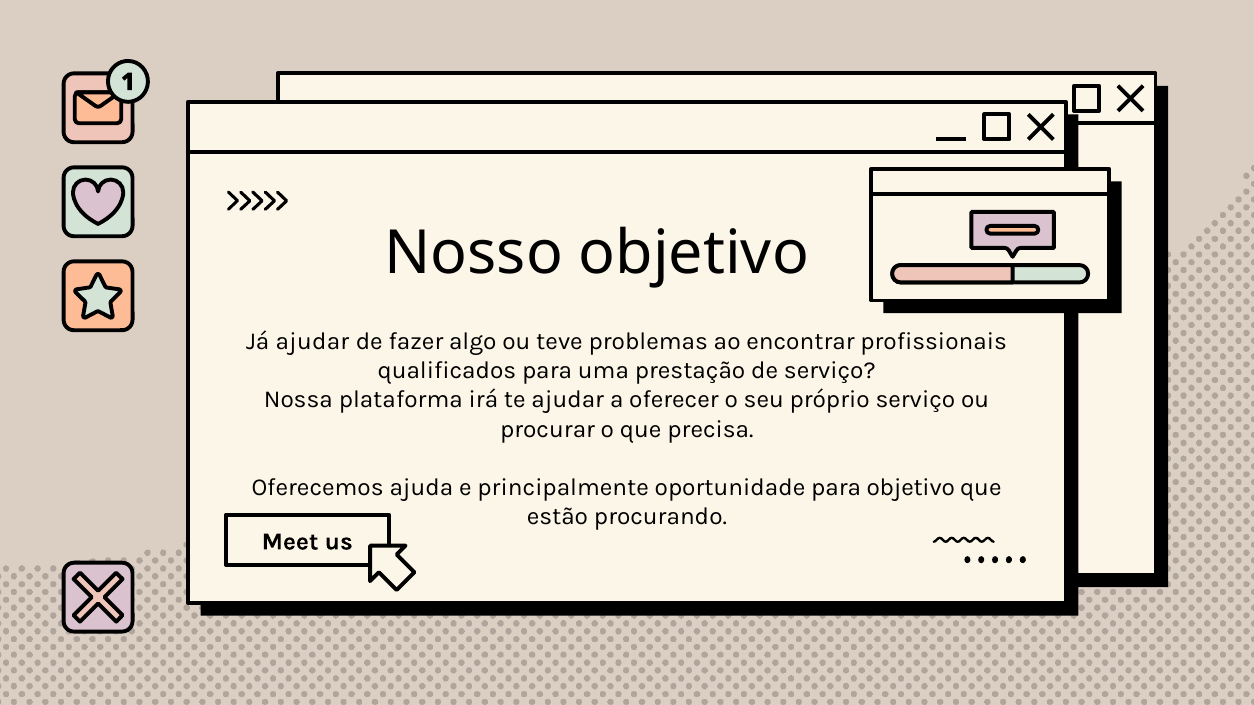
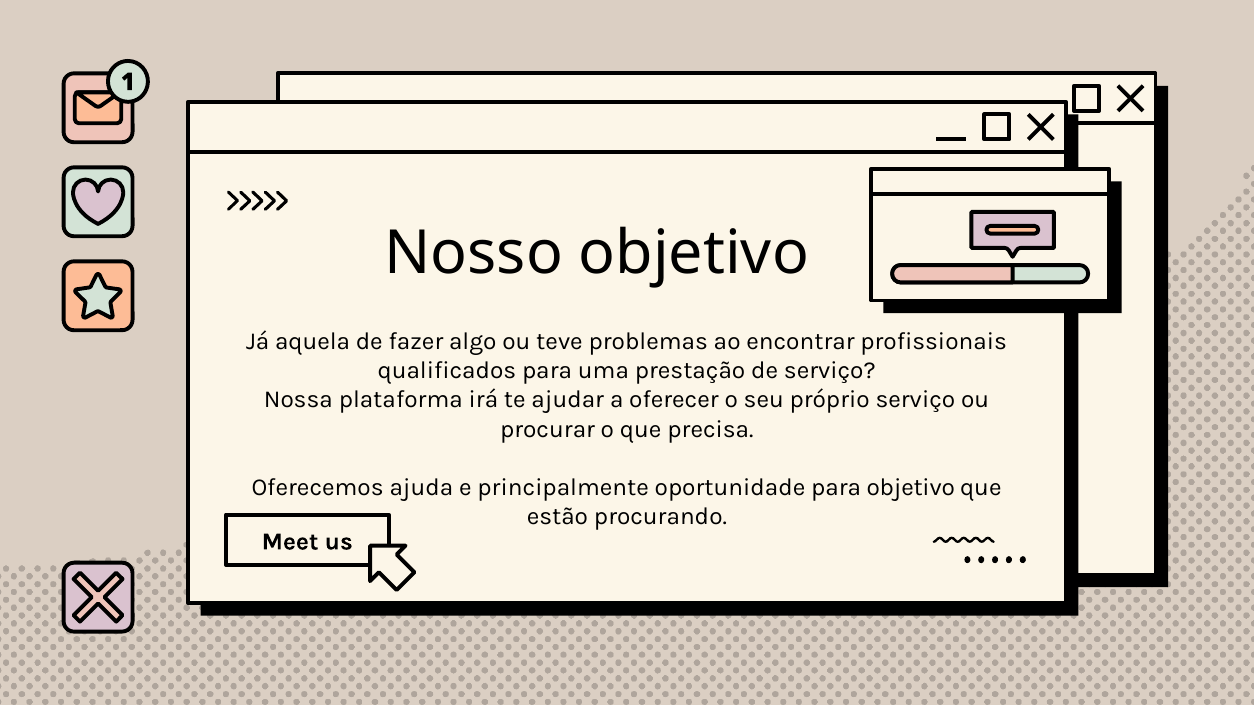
Já ajudar: ajudar -> aquela
